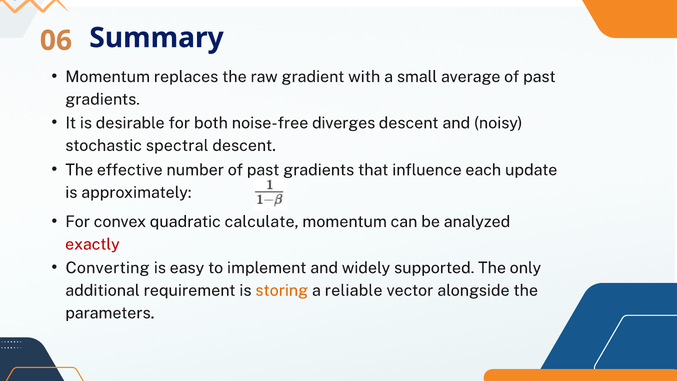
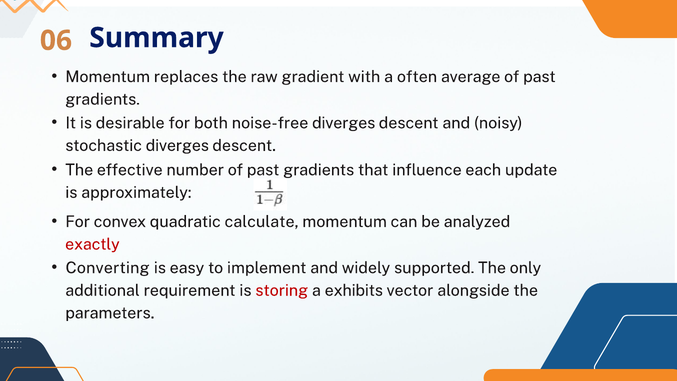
small: small -> often
stochastic spectral: spectral -> diverges
storing colour: orange -> red
reliable: reliable -> exhibits
